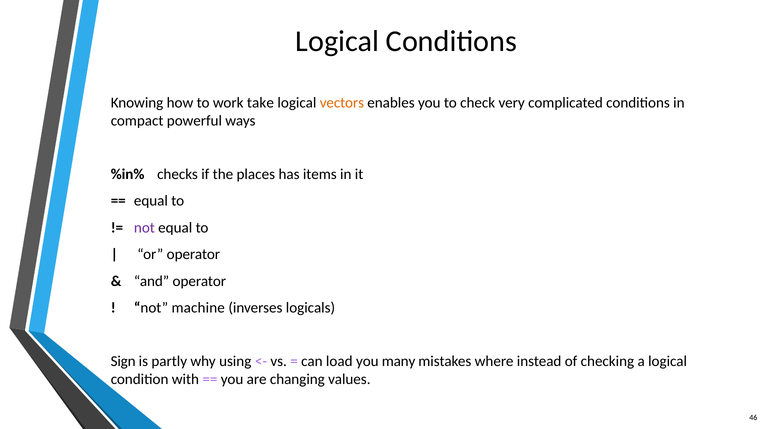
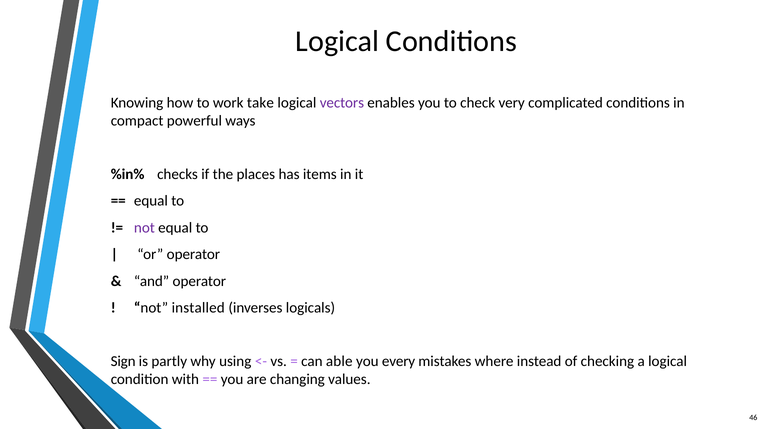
vectors colour: orange -> purple
machine: machine -> installed
load: load -> able
many: many -> every
